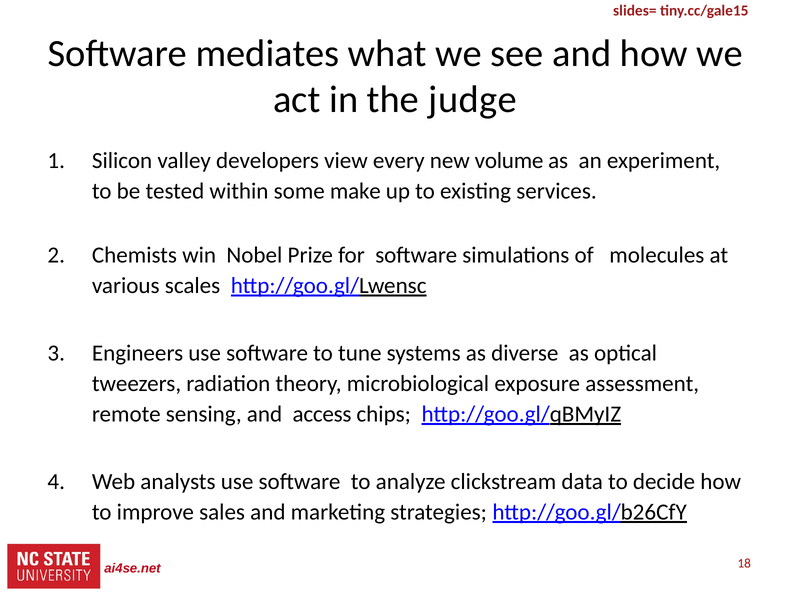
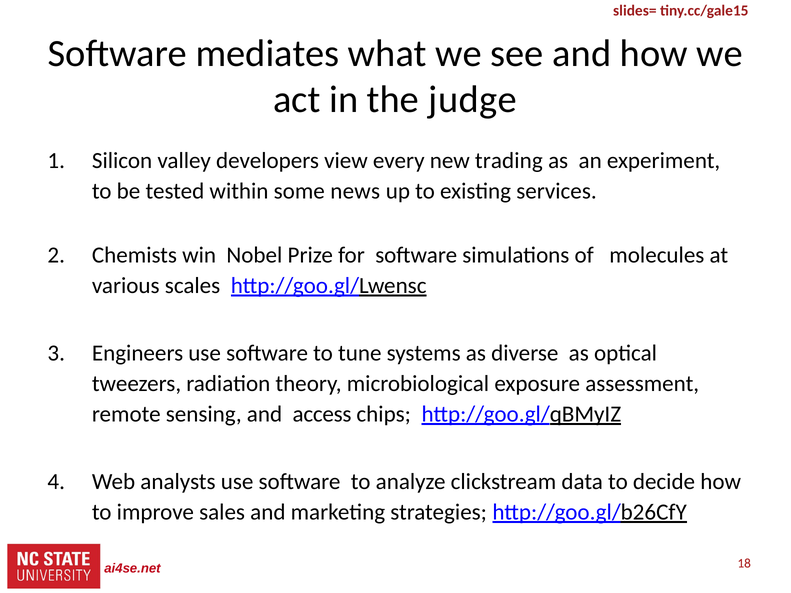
volume: volume -> trading
make: make -> news
